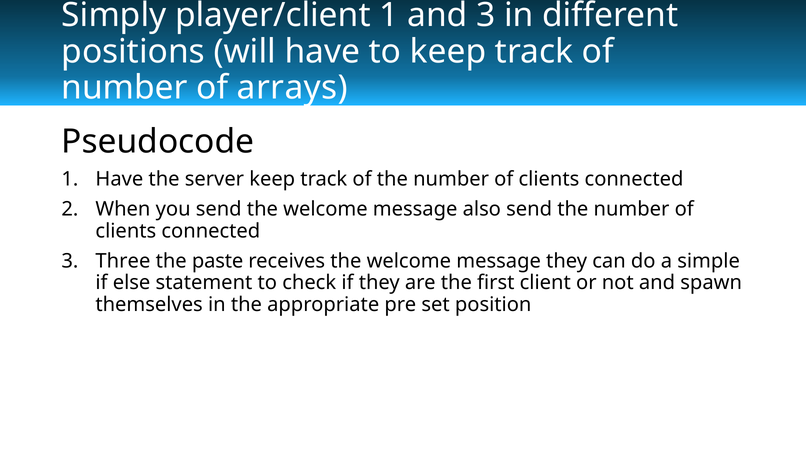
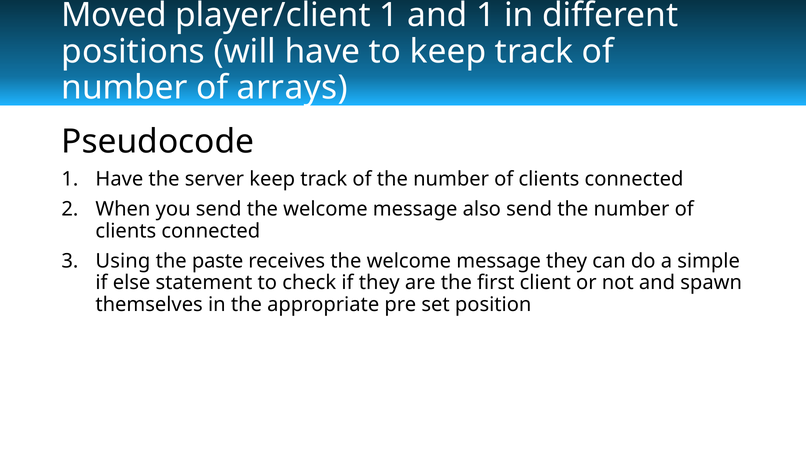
Simply: Simply -> Moved
and 3: 3 -> 1
Three: Three -> Using
